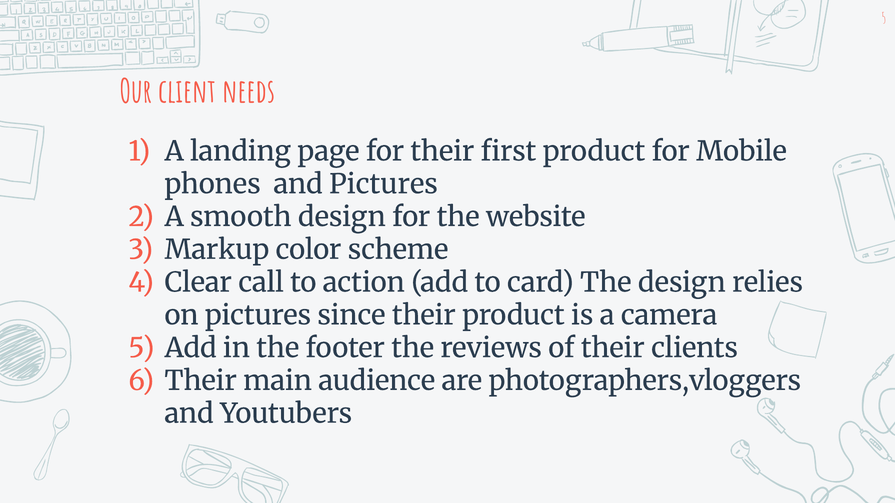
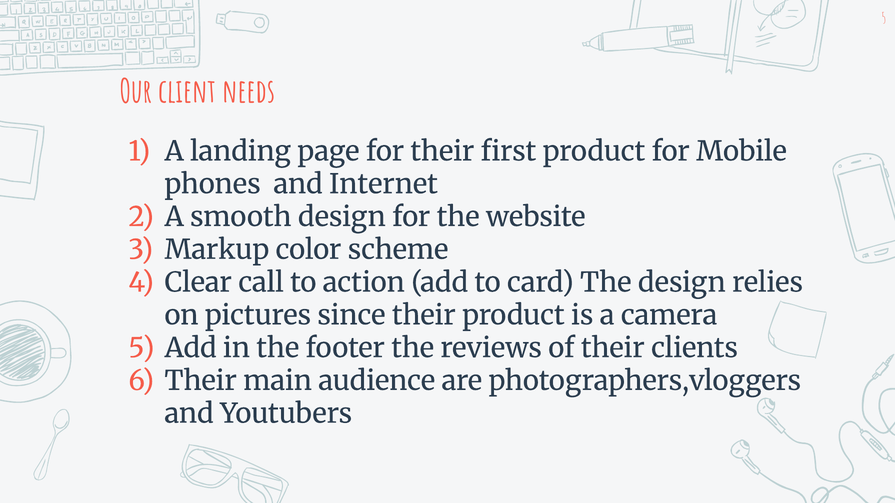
and Pictures: Pictures -> Internet
